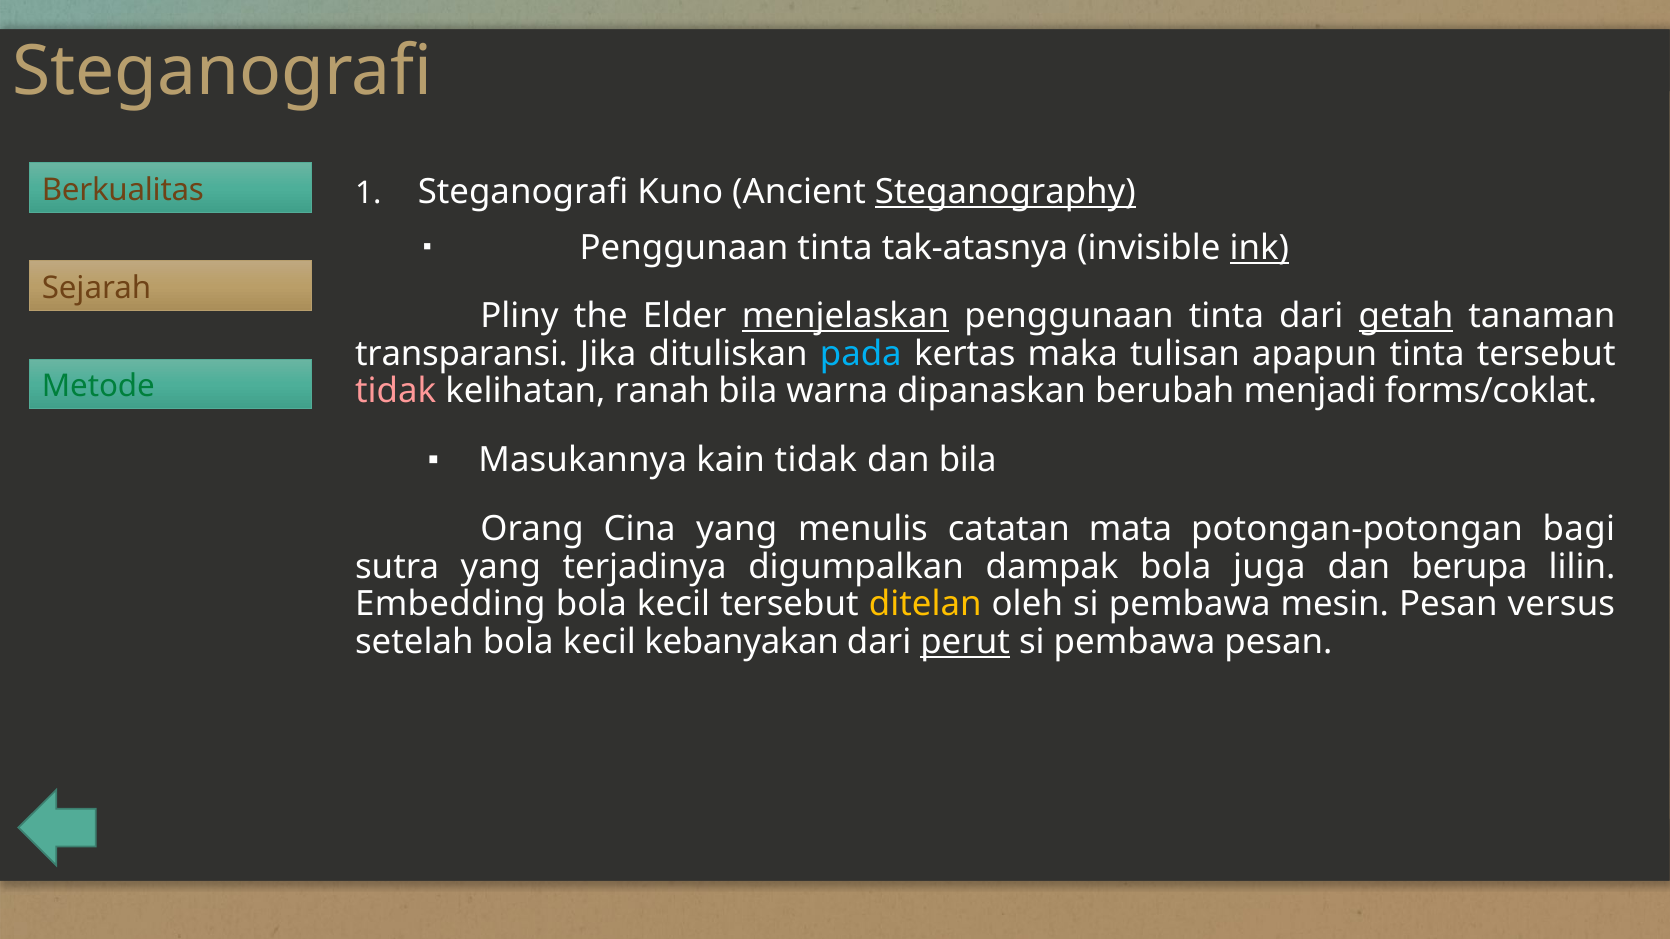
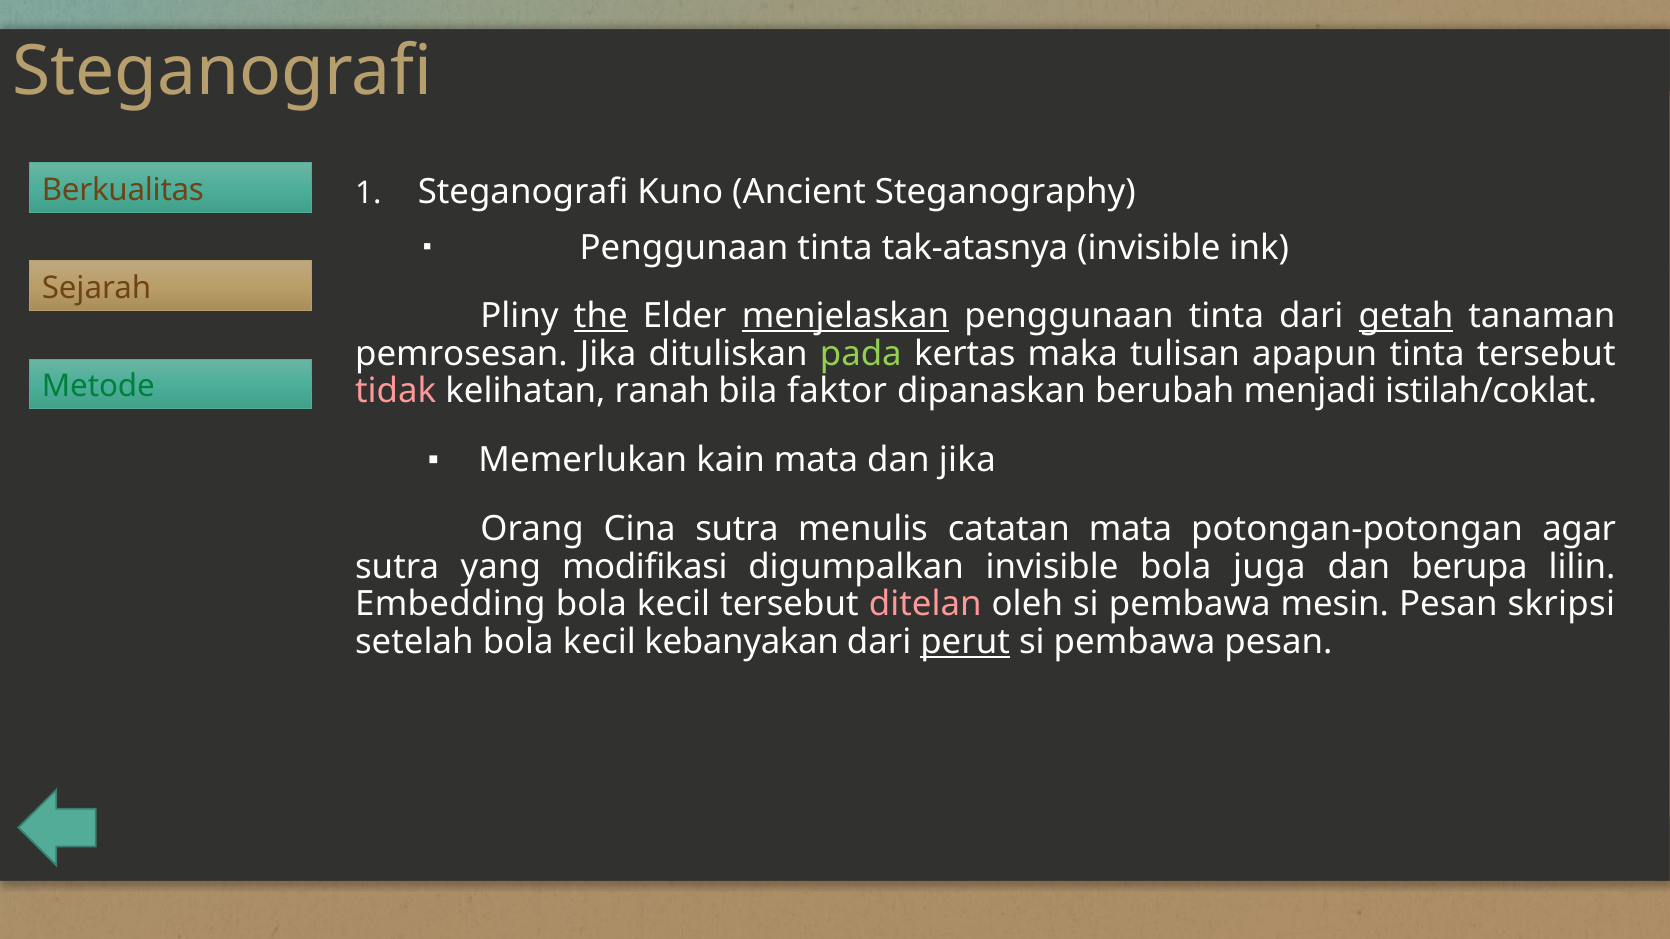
Steganography underline: present -> none
ink underline: present -> none
the underline: none -> present
transparansi: transparansi -> pemrosesan
pada colour: light blue -> light green
warna: warna -> faktor
forms/coklat: forms/coklat -> istilah/coklat
Masukannya: Masukannya -> Memerlukan
kain tidak: tidak -> mata
dan bila: bila -> jika
Cina yang: yang -> sutra
bagi: bagi -> agar
terjadinya: terjadinya -> modifikasi
digumpalkan dampak: dampak -> invisible
ditelan colour: yellow -> pink
versus: versus -> skripsi
